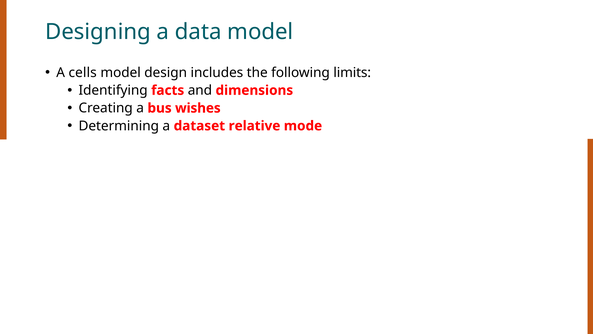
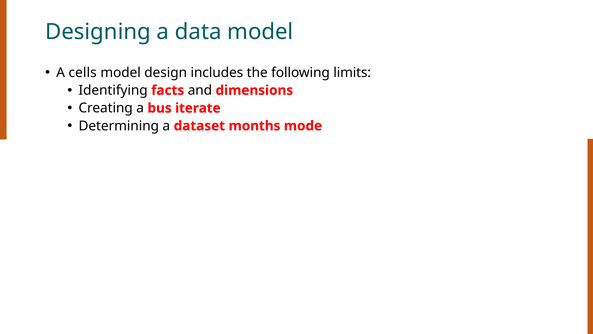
wishes: wishes -> iterate
relative: relative -> months
